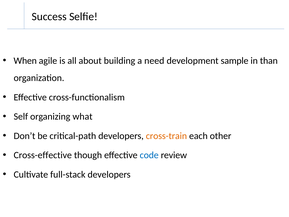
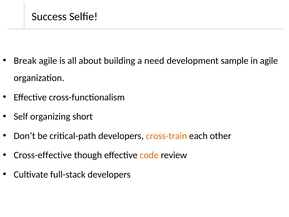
When: When -> Break
in than: than -> agile
what: what -> short
code colour: blue -> orange
